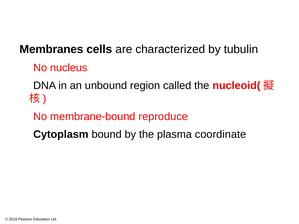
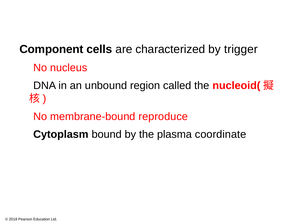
Membranes: Membranes -> Component
tubulin: tubulin -> trigger
